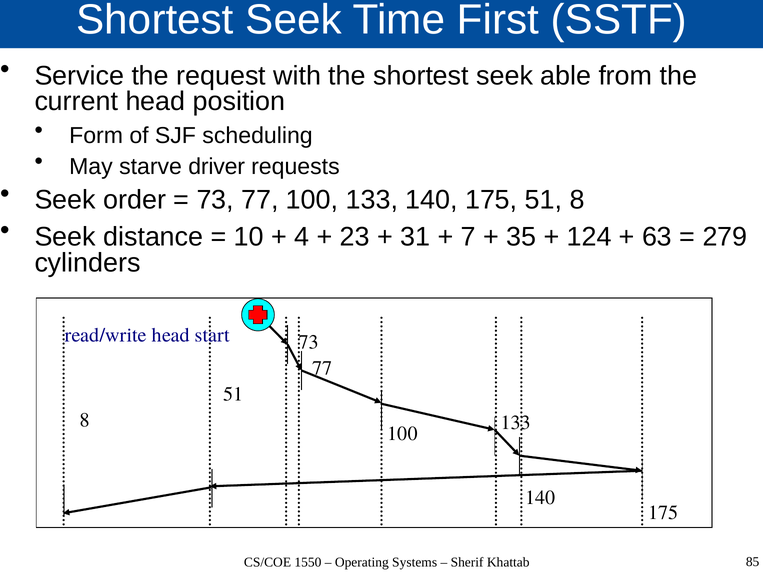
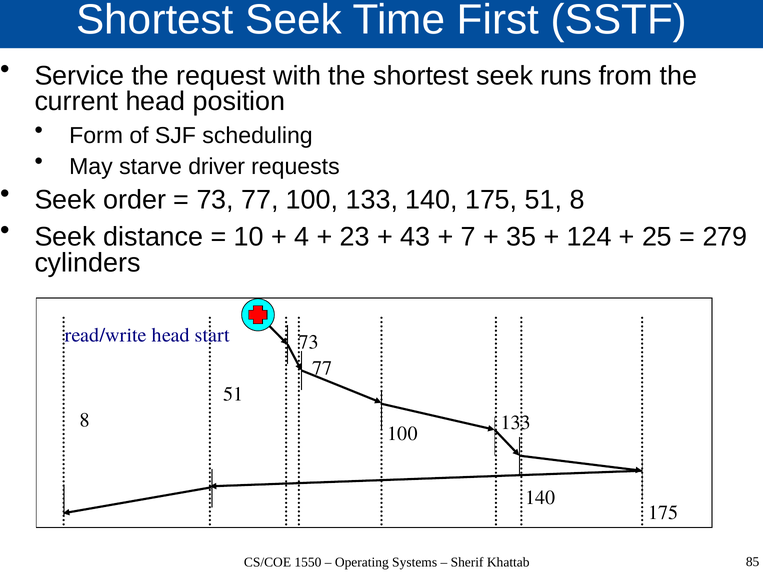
able: able -> runs
31: 31 -> 43
63: 63 -> 25
